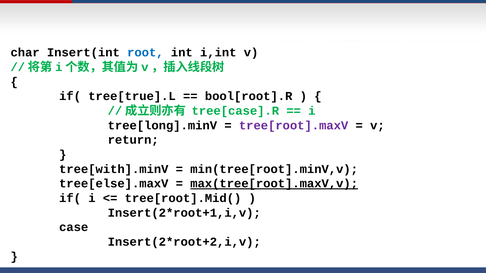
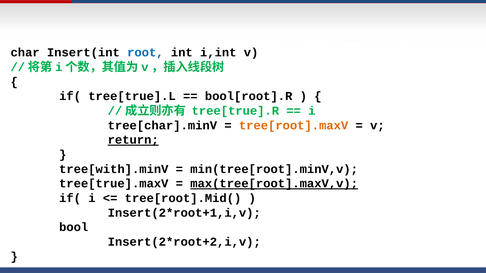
tree[case].R: tree[case].R -> tree[true].R
tree[long].minV: tree[long].minV -> tree[char].minV
tree[root].maxV colour: purple -> orange
return underline: none -> present
tree[else].maxV: tree[else].maxV -> tree[true].maxV
case: case -> bool
